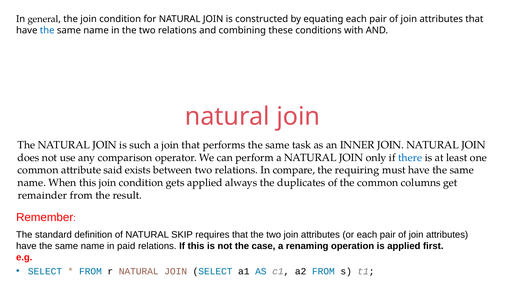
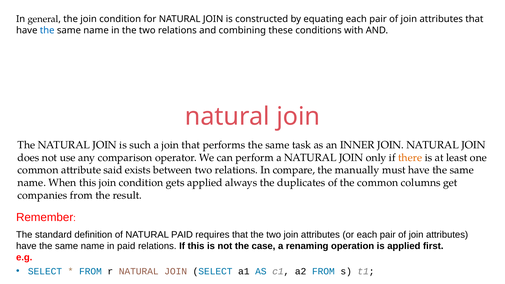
there colour: blue -> orange
requiring: requiring -> manually
remainder: remainder -> companies
NATURAL SKIP: SKIP -> PAID
